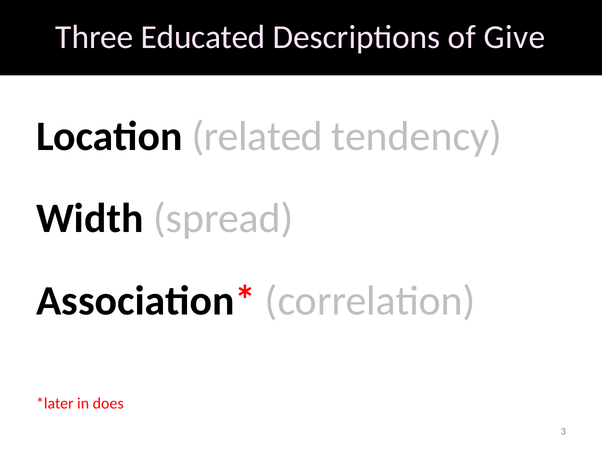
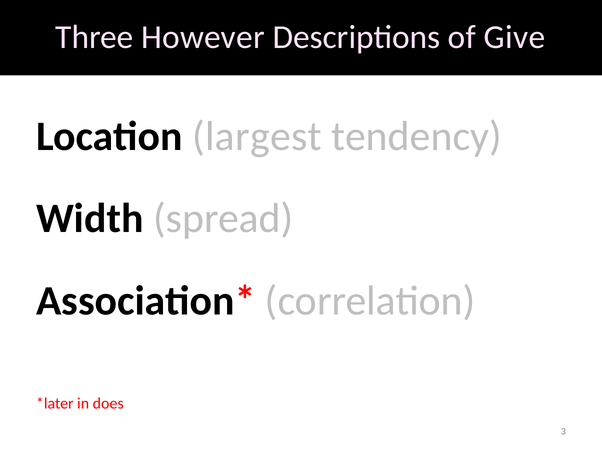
Educated: Educated -> However
related: related -> largest
